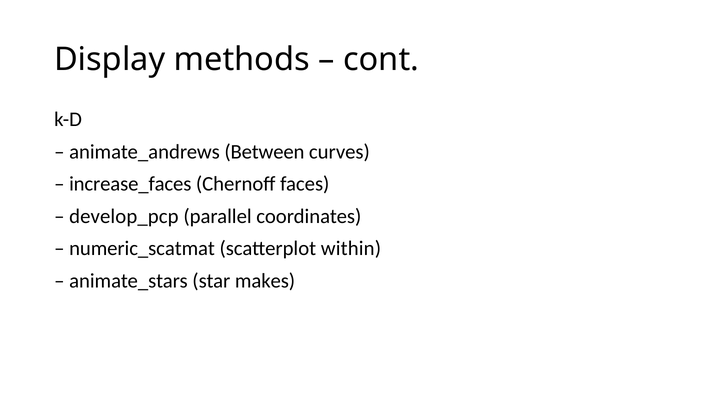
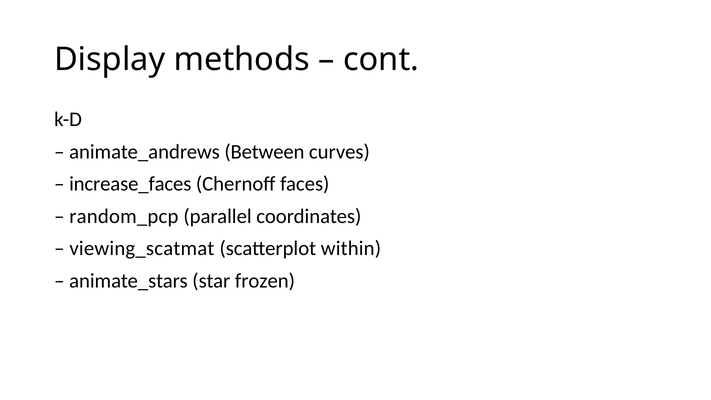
develop_pcp: develop_pcp -> random_pcp
numeric_scatmat: numeric_scatmat -> viewing_scatmat
makes: makes -> frozen
